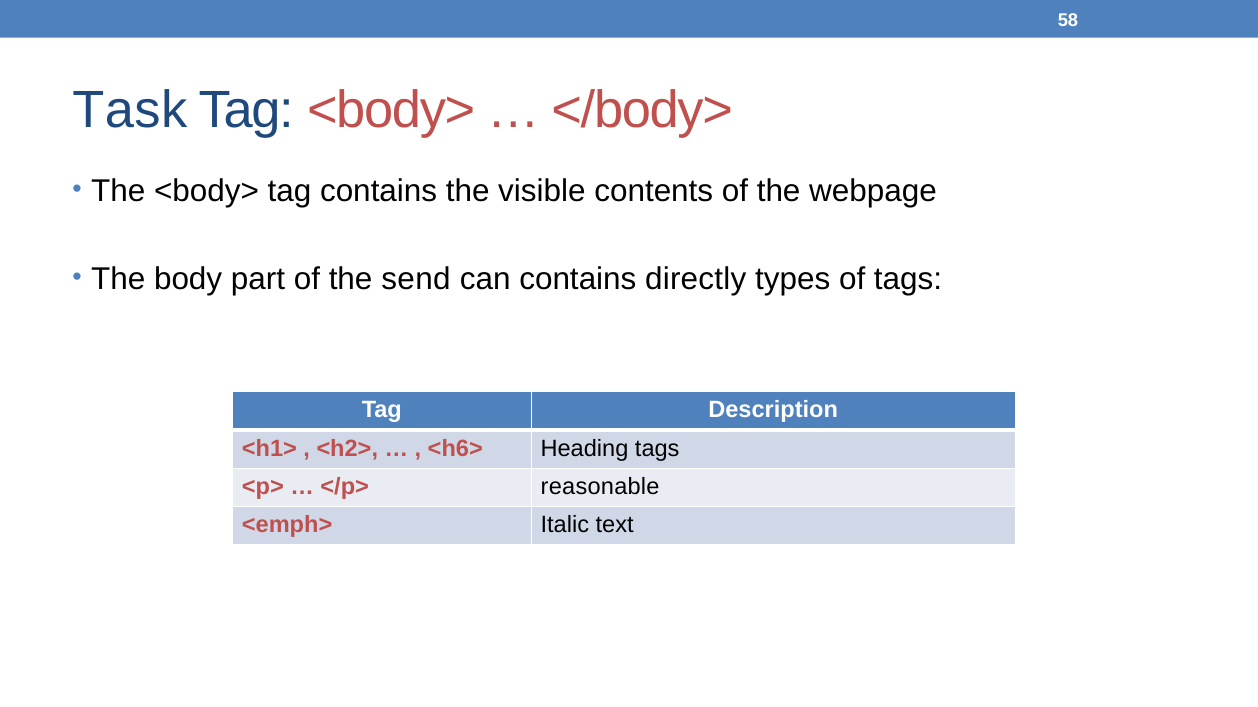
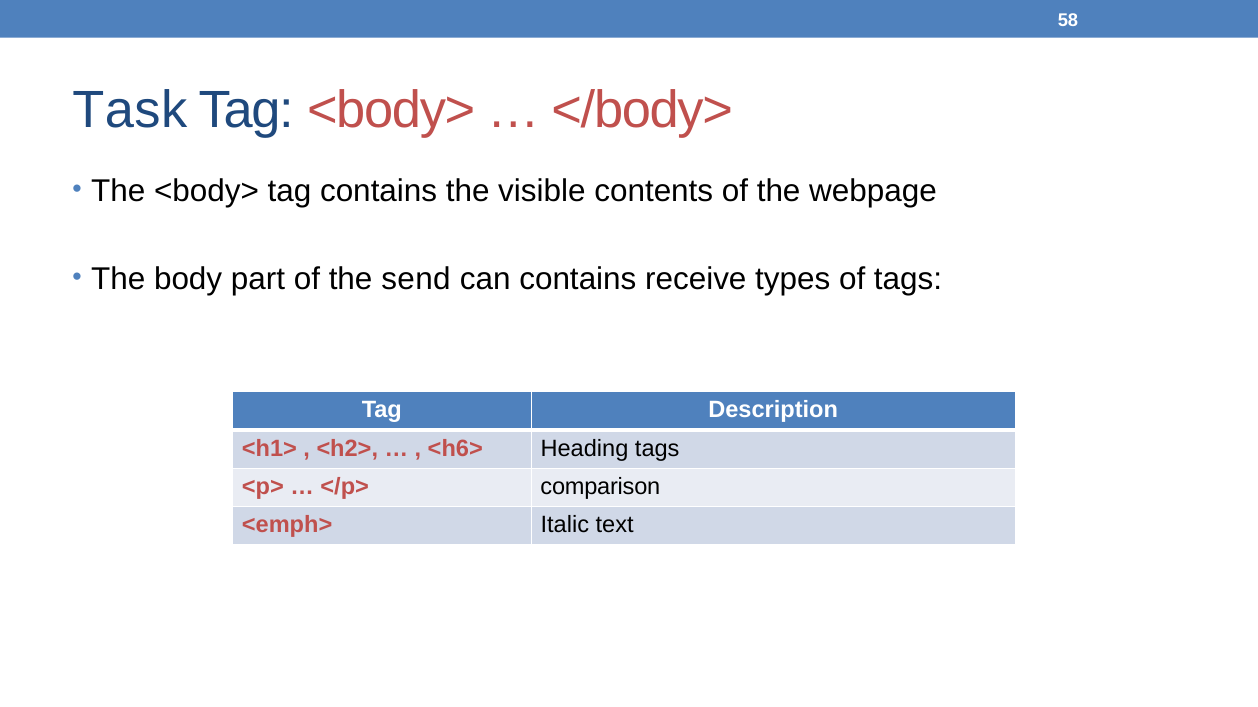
directly: directly -> receive
reasonable: reasonable -> comparison
